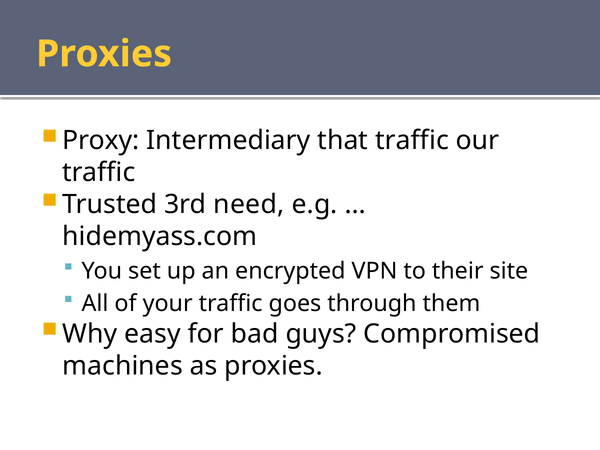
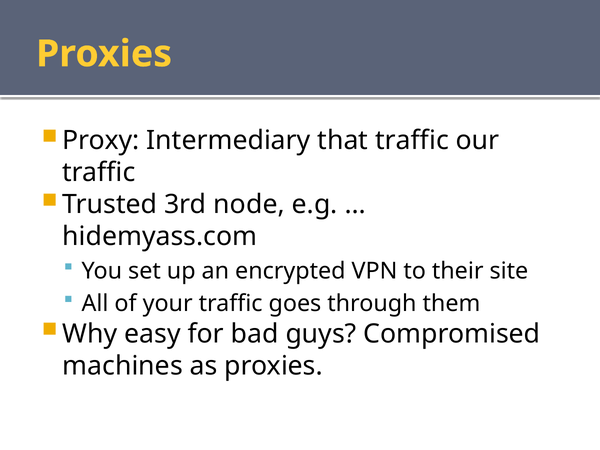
need: need -> node
